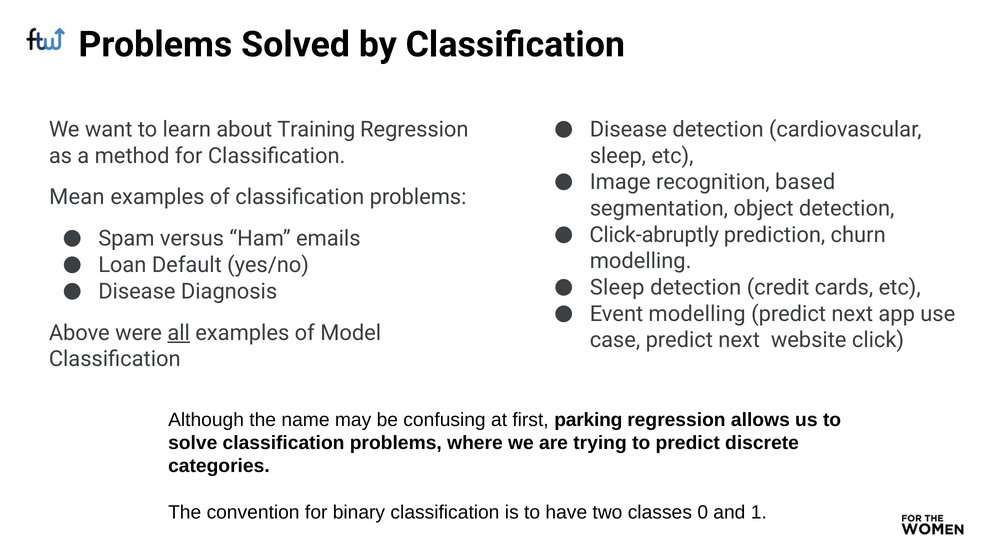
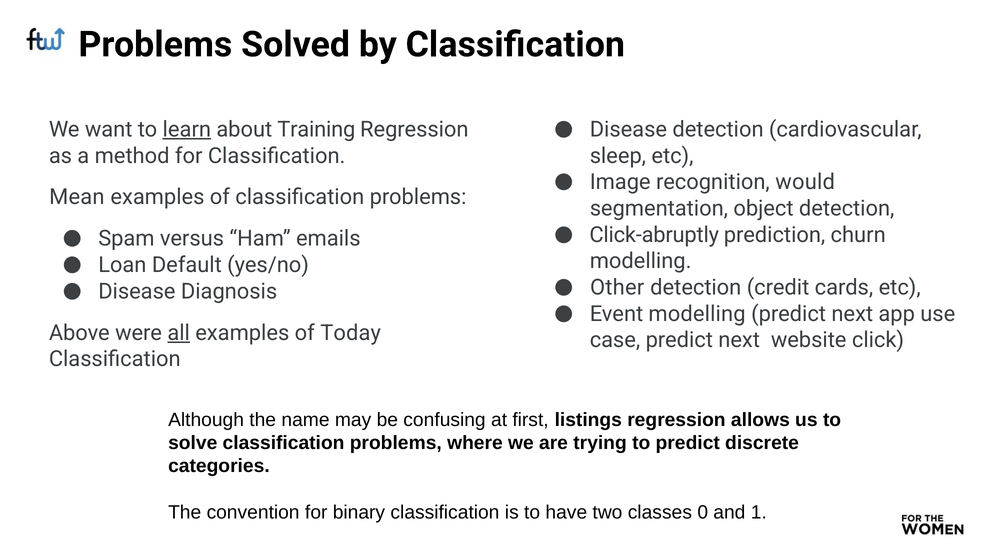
learn underline: none -> present
based: based -> would
Sleep at (617, 287): Sleep -> Other
Model: Model -> Today
parking: parking -> listings
